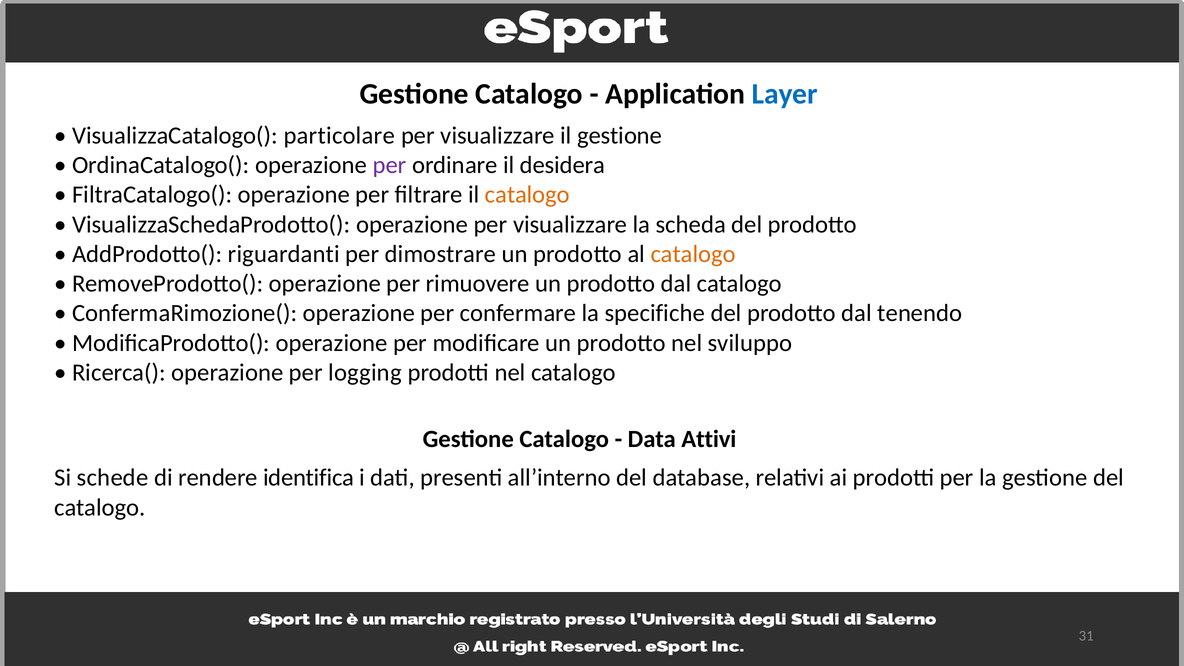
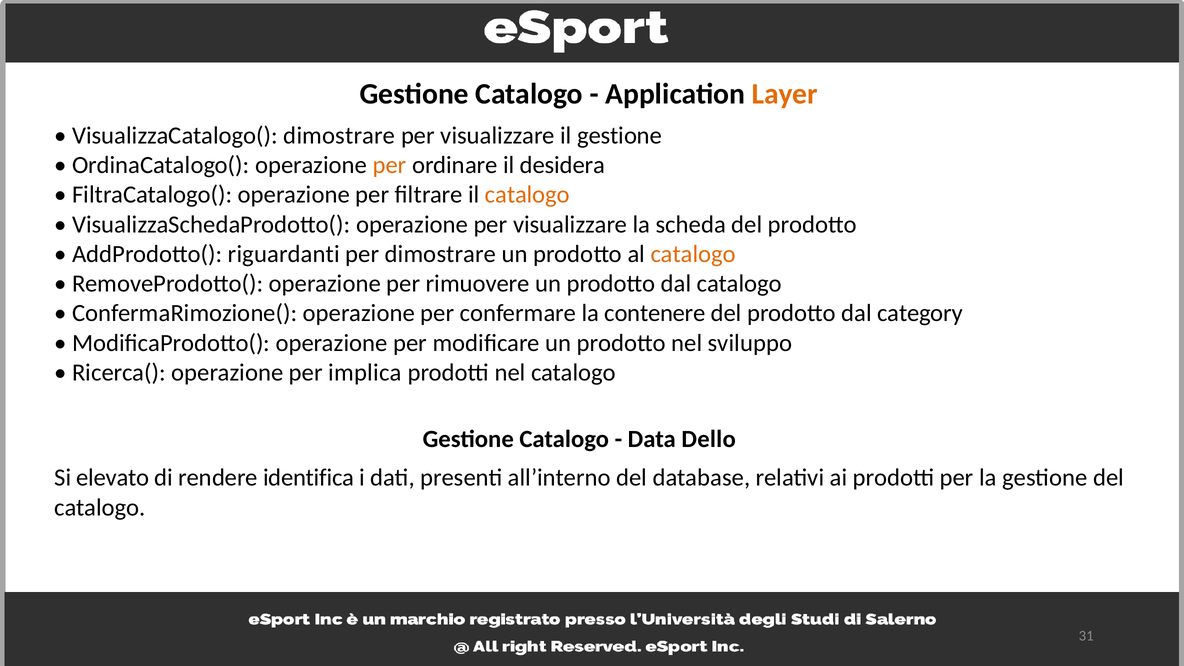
Layer colour: blue -> orange
VisualizzaCatalogo( particolare: particolare -> dimostrare
per at (390, 165) colour: purple -> orange
specifiche: specifiche -> contenere
tenendo: tenendo -> category
logging: logging -> implica
Attivi: Attivi -> Dello
schede: schede -> elevato
